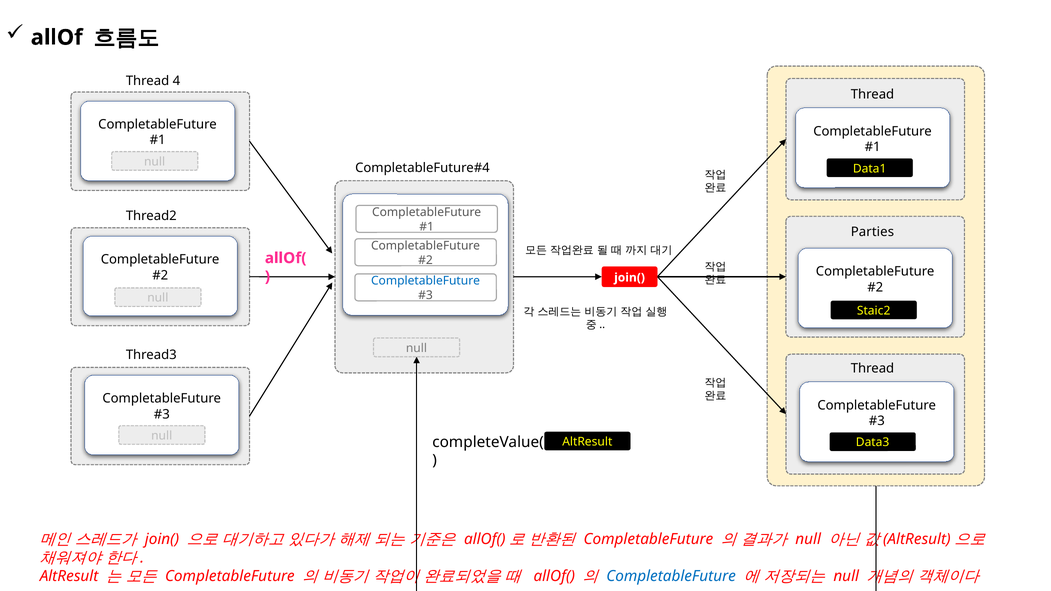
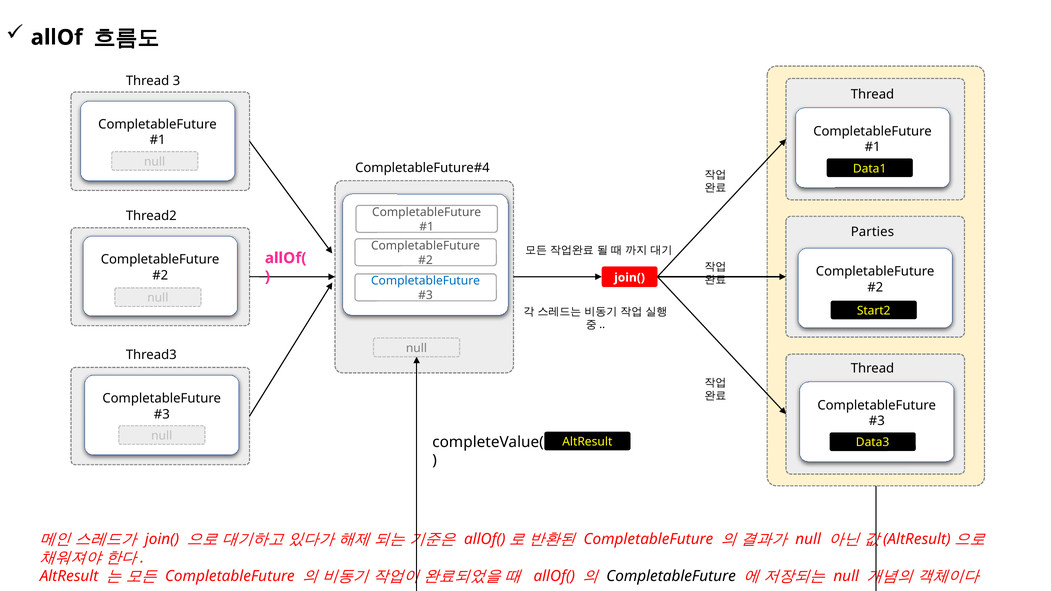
4: 4 -> 3
Staic2: Staic2 -> Start2
CompletableFuture at (671, 576) colour: blue -> black
